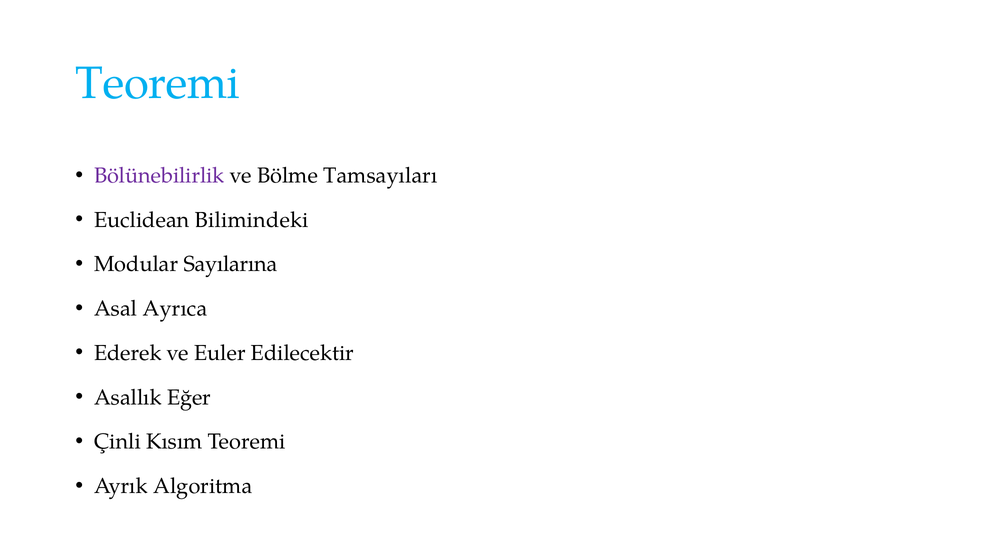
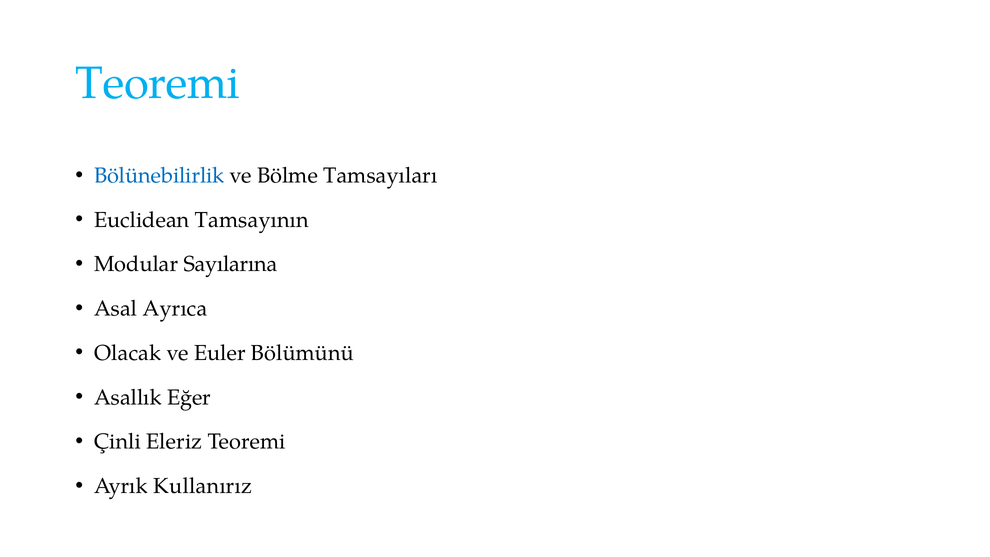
Bölünebilirlik colour: purple -> blue
Bilimindeki: Bilimindeki -> Tamsayının
Ederek: Ederek -> Olacak
Edilecektir: Edilecektir -> Bölümünü
Kısım: Kısım -> Eleriz
Algoritma: Algoritma -> Kullanırız
